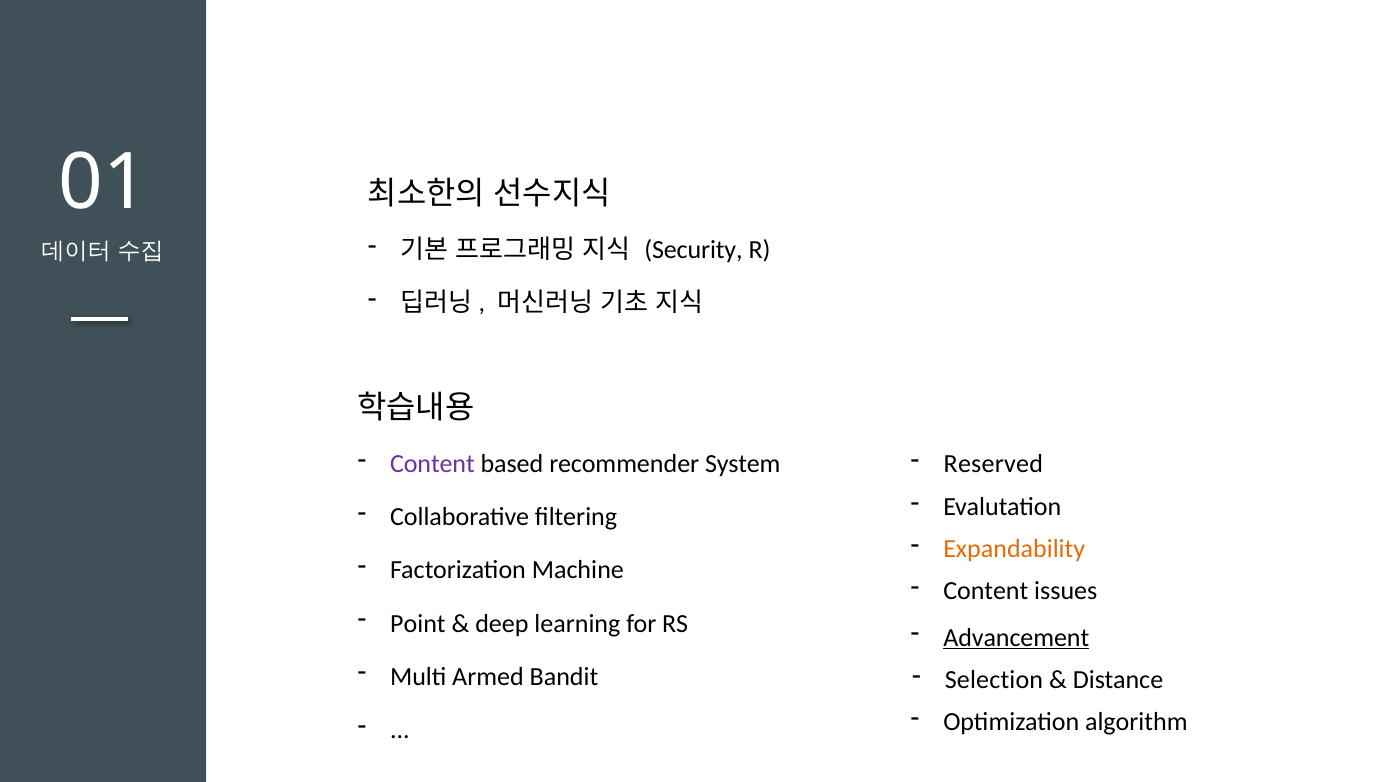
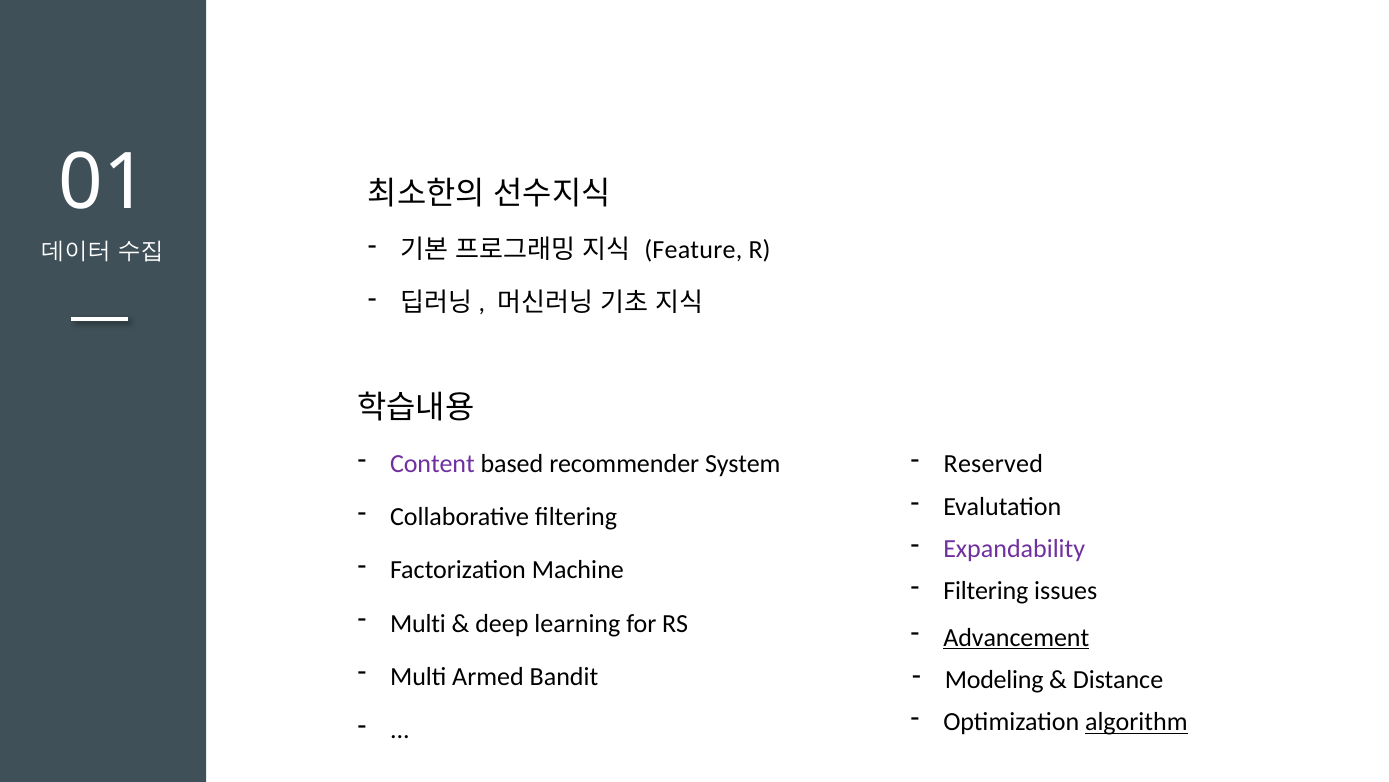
Security: Security -> Feature
Expandability colour: orange -> purple
Content at (986, 590): Content -> Filtering
Point at (418, 623): Point -> Multi
Selection: Selection -> Modeling
algorithm underline: none -> present
